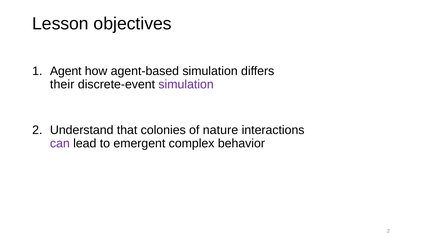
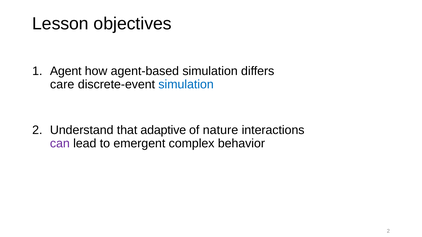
their: their -> care
simulation at (186, 85) colour: purple -> blue
colonies: colonies -> adaptive
